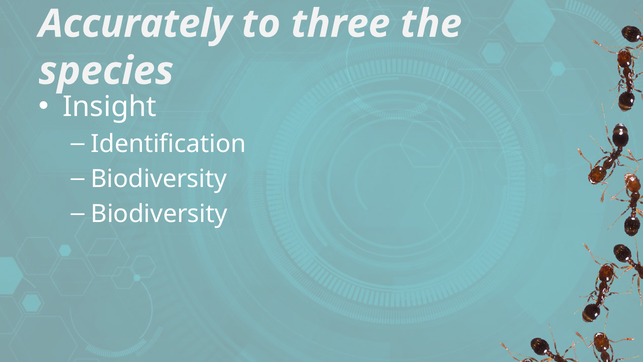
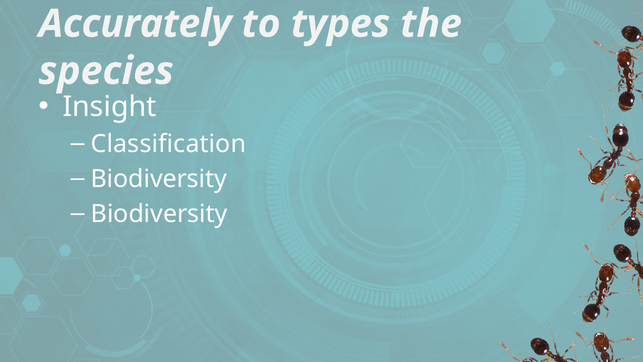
three: three -> types
Identification: Identification -> Classification
